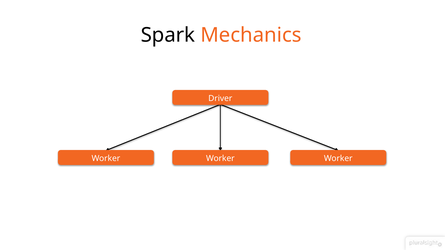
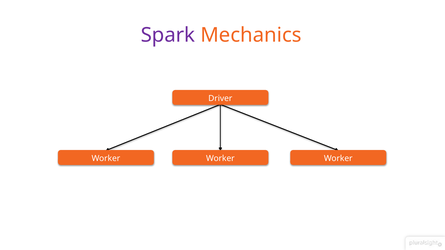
Spark colour: black -> purple
